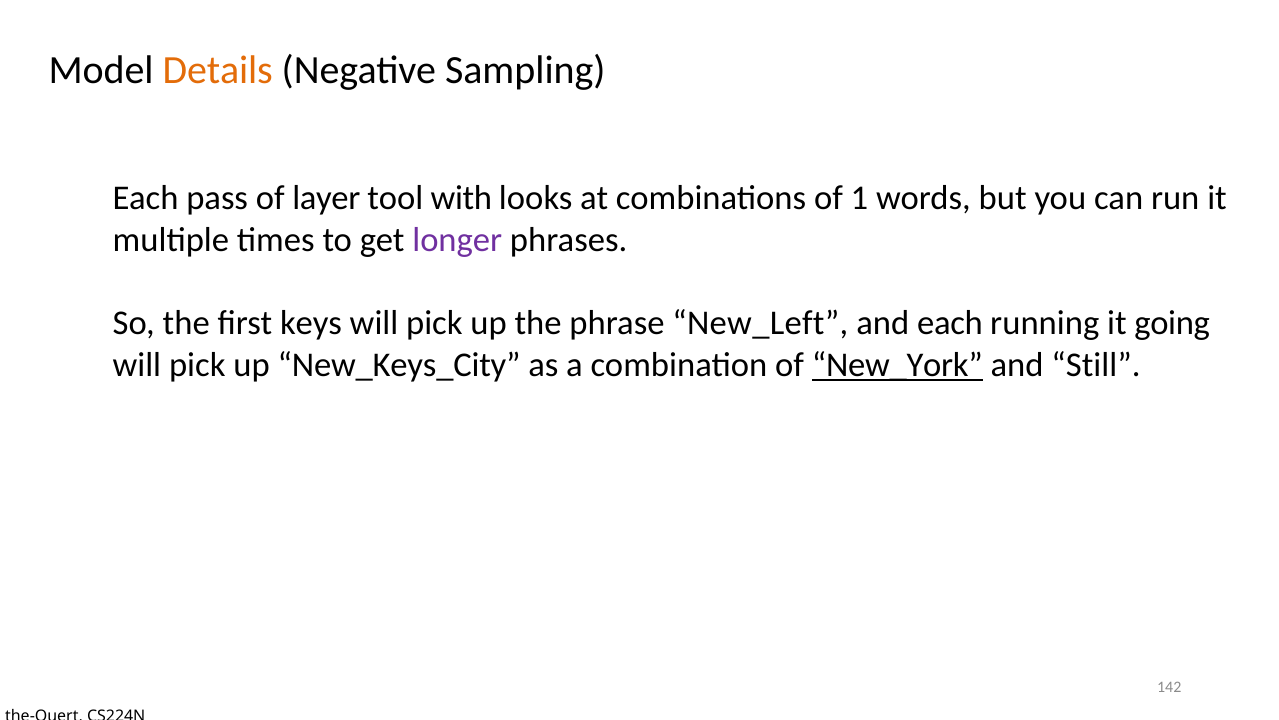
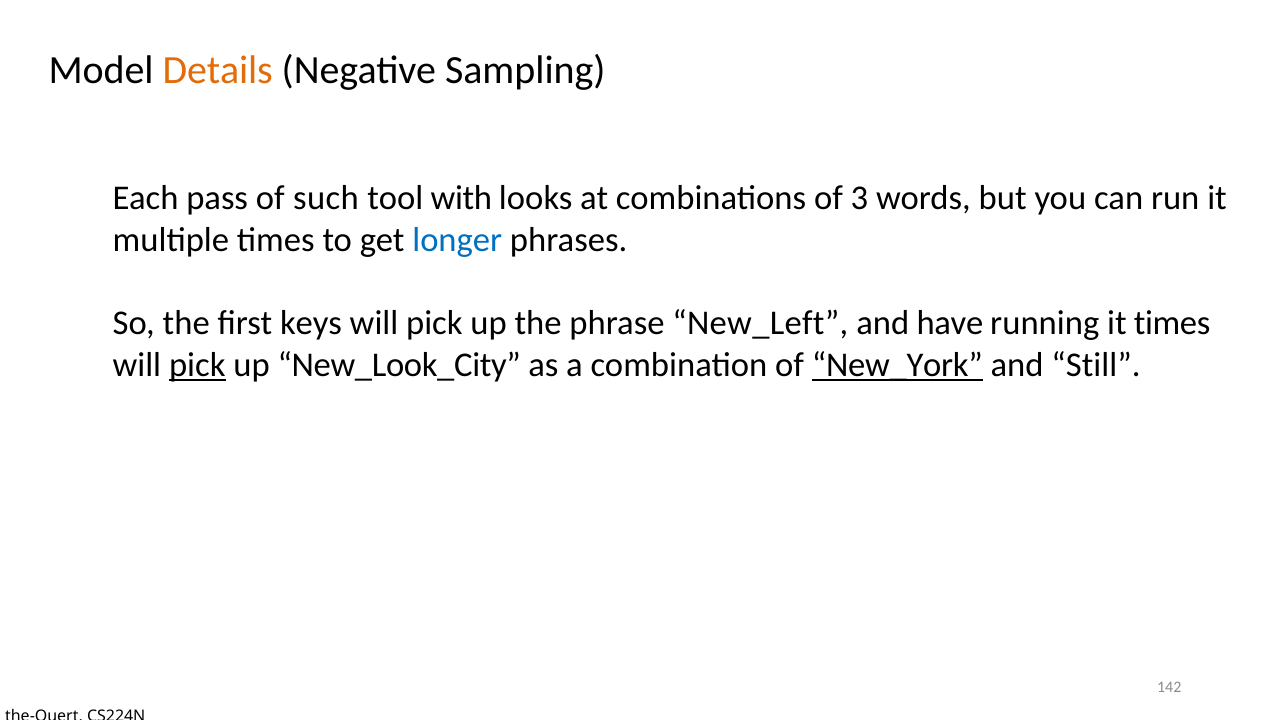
layer: layer -> such
1: 1 -> 3
longer colour: purple -> blue
and each: each -> have
it going: going -> times
pick at (197, 365) underline: none -> present
New_Keys_City: New_Keys_City -> New_Look_City
